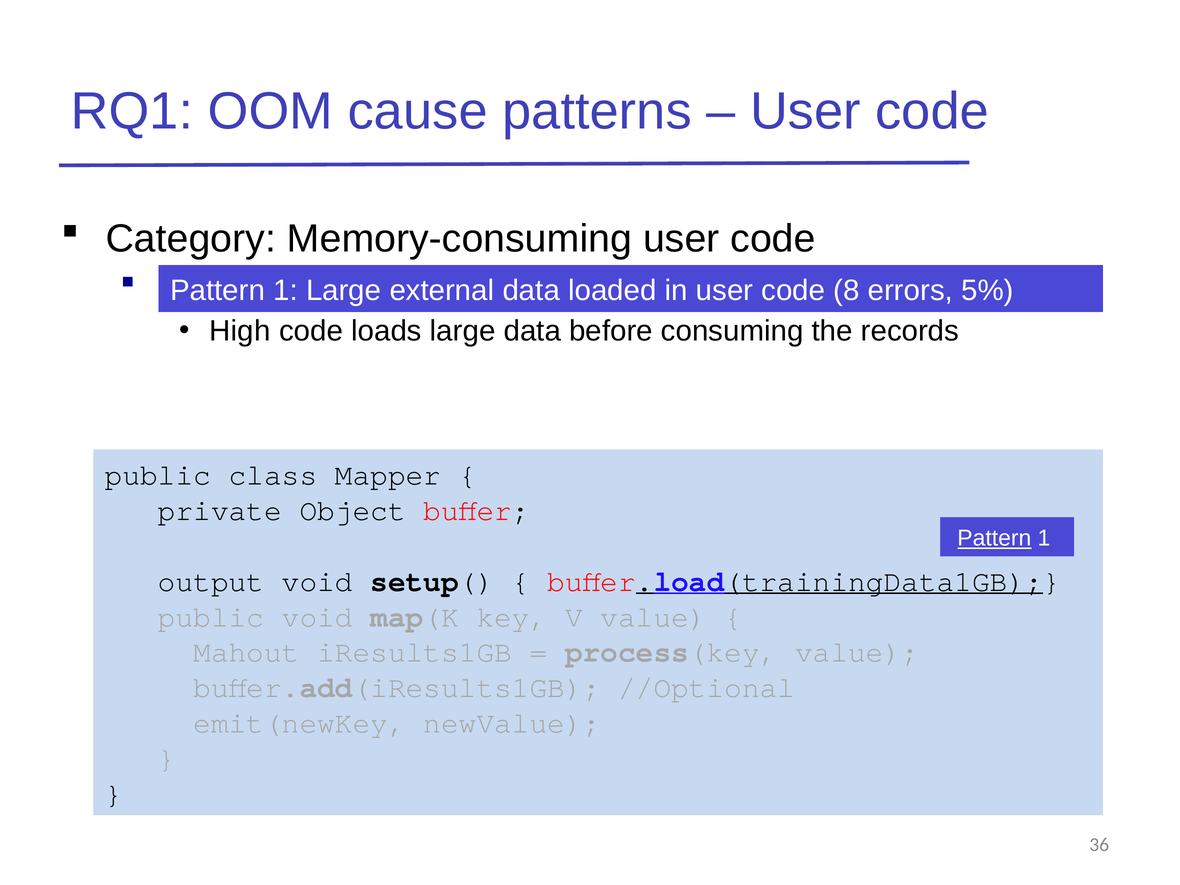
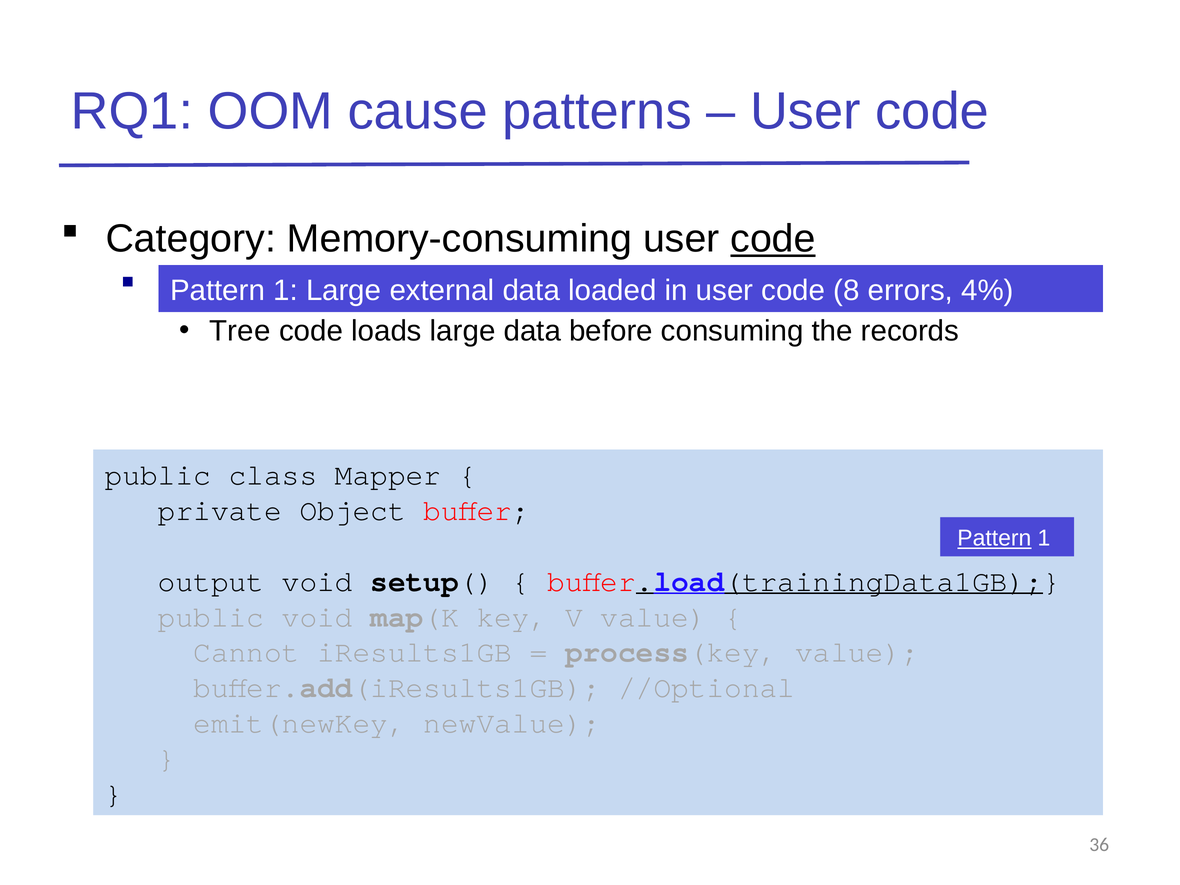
code at (773, 239) underline: none -> present
5%: 5% -> 4%
High: High -> Tree
Mahout: Mahout -> Cannot
